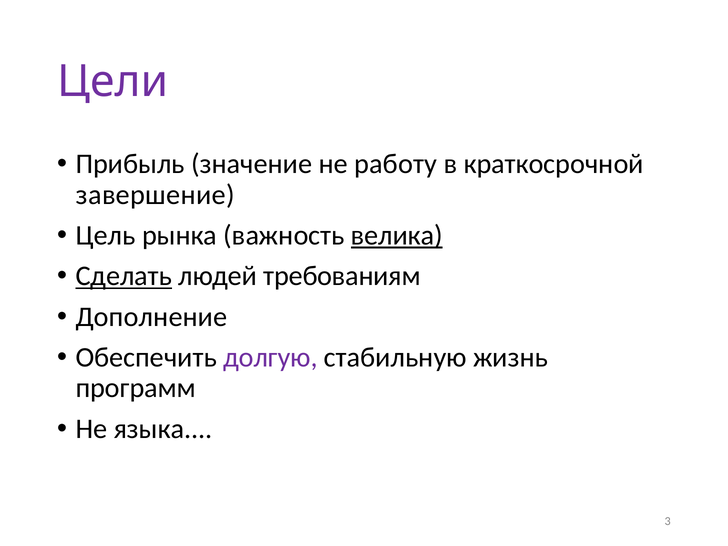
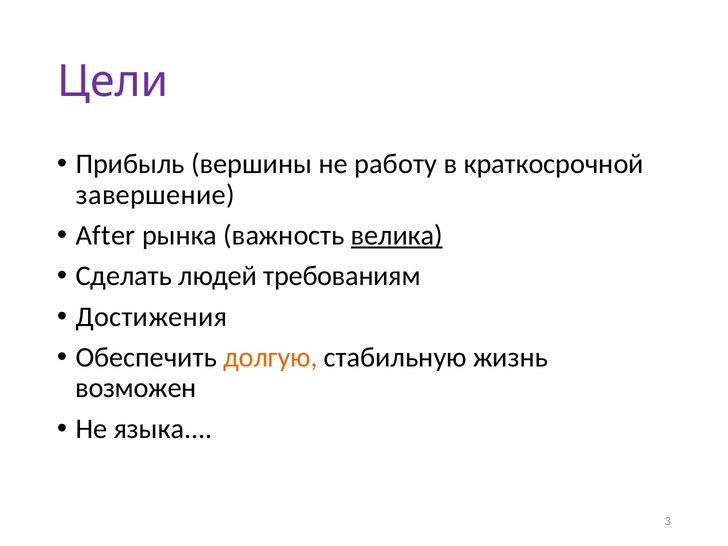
значение: значение -> вершины
Цель: Цель -> After
Сделать underline: present -> none
Дополнение: Дополнение -> Достижения
долгую colour: purple -> orange
программ: программ -> возможен
